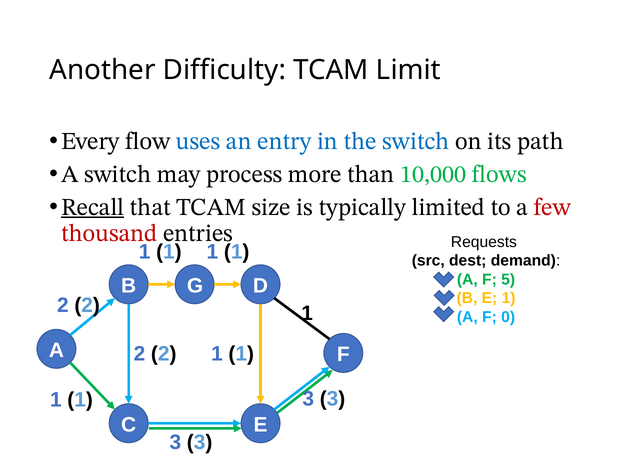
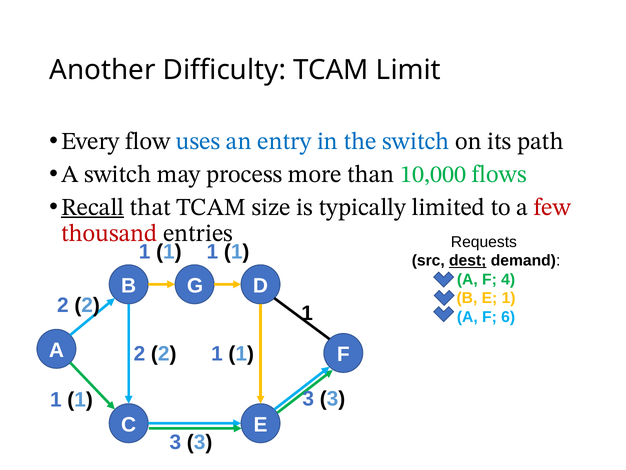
dest underline: none -> present
5: 5 -> 4
0: 0 -> 6
